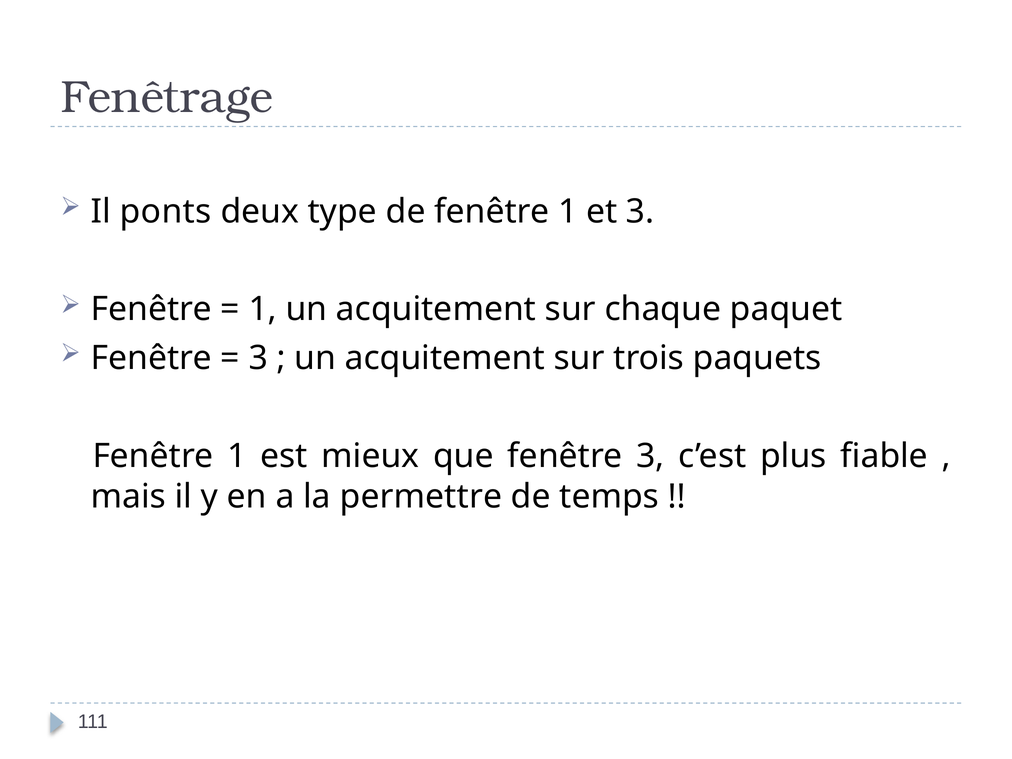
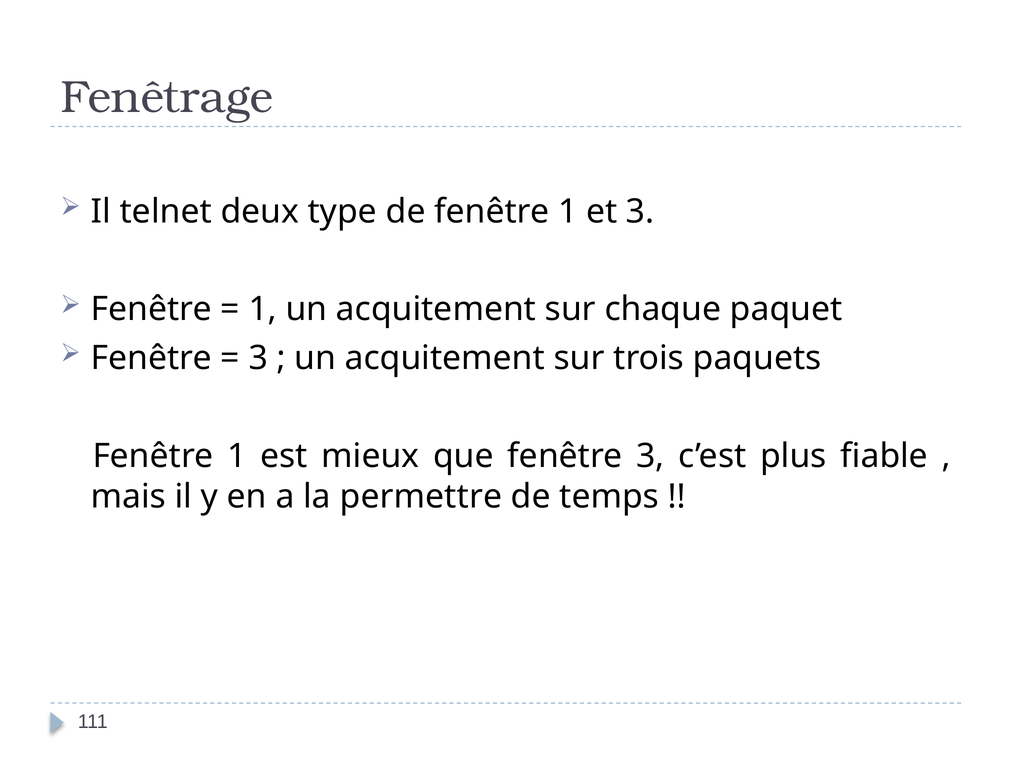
ponts: ponts -> telnet
